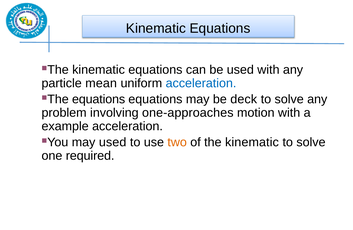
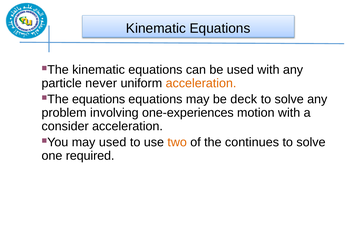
mean: mean -> never
acceleration at (201, 83) colour: blue -> orange
one-approaches: one-approaches -> one-experiences
example: example -> consider
of the kinematic: kinematic -> continues
